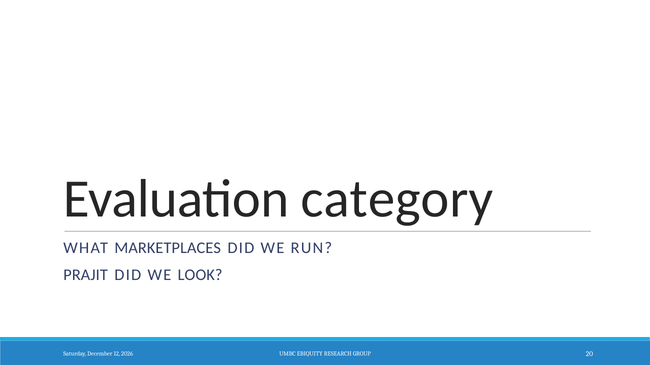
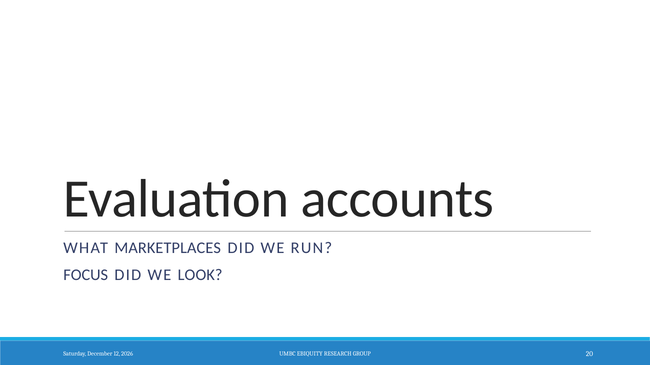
category: category -> accounts
PRAJIT: PRAJIT -> FOCUS
